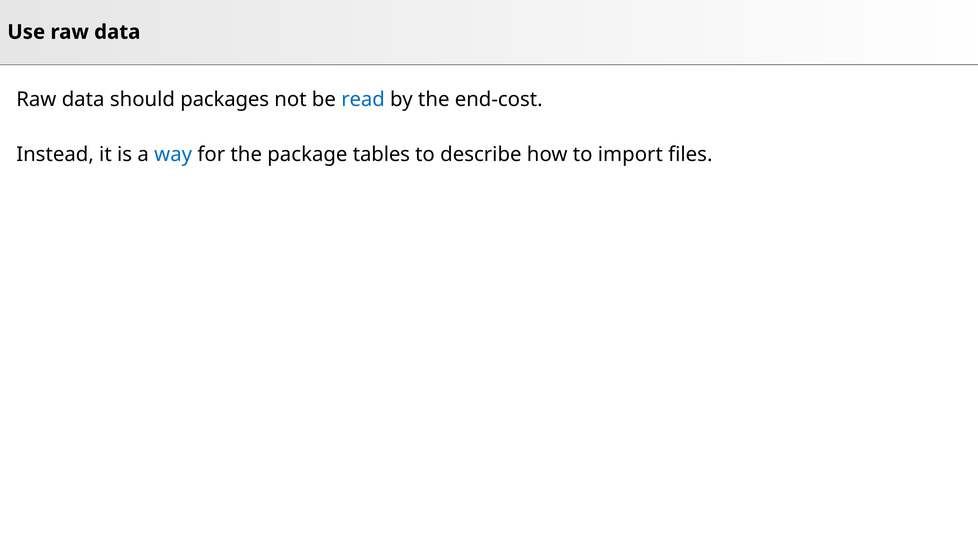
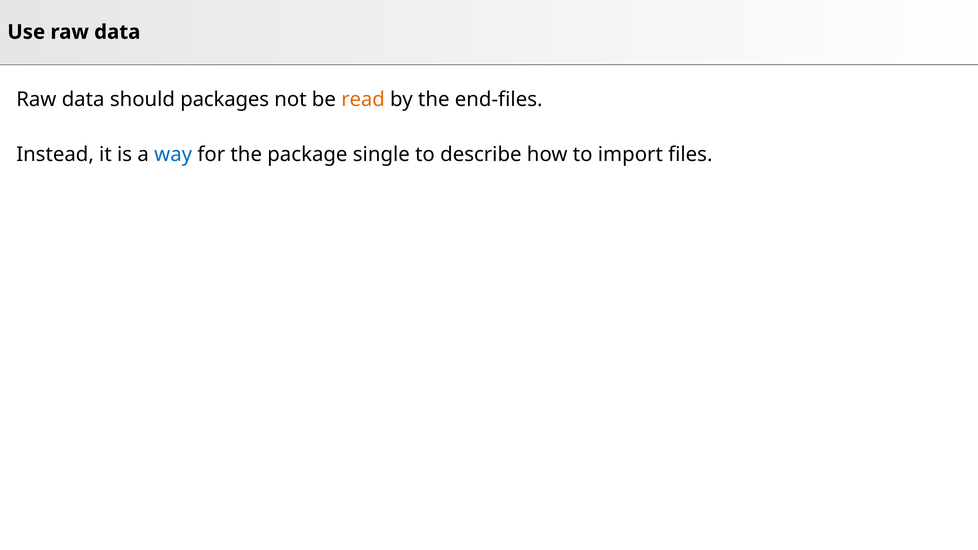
read colour: blue -> orange
end-cost: end-cost -> end-files
tables: tables -> single
